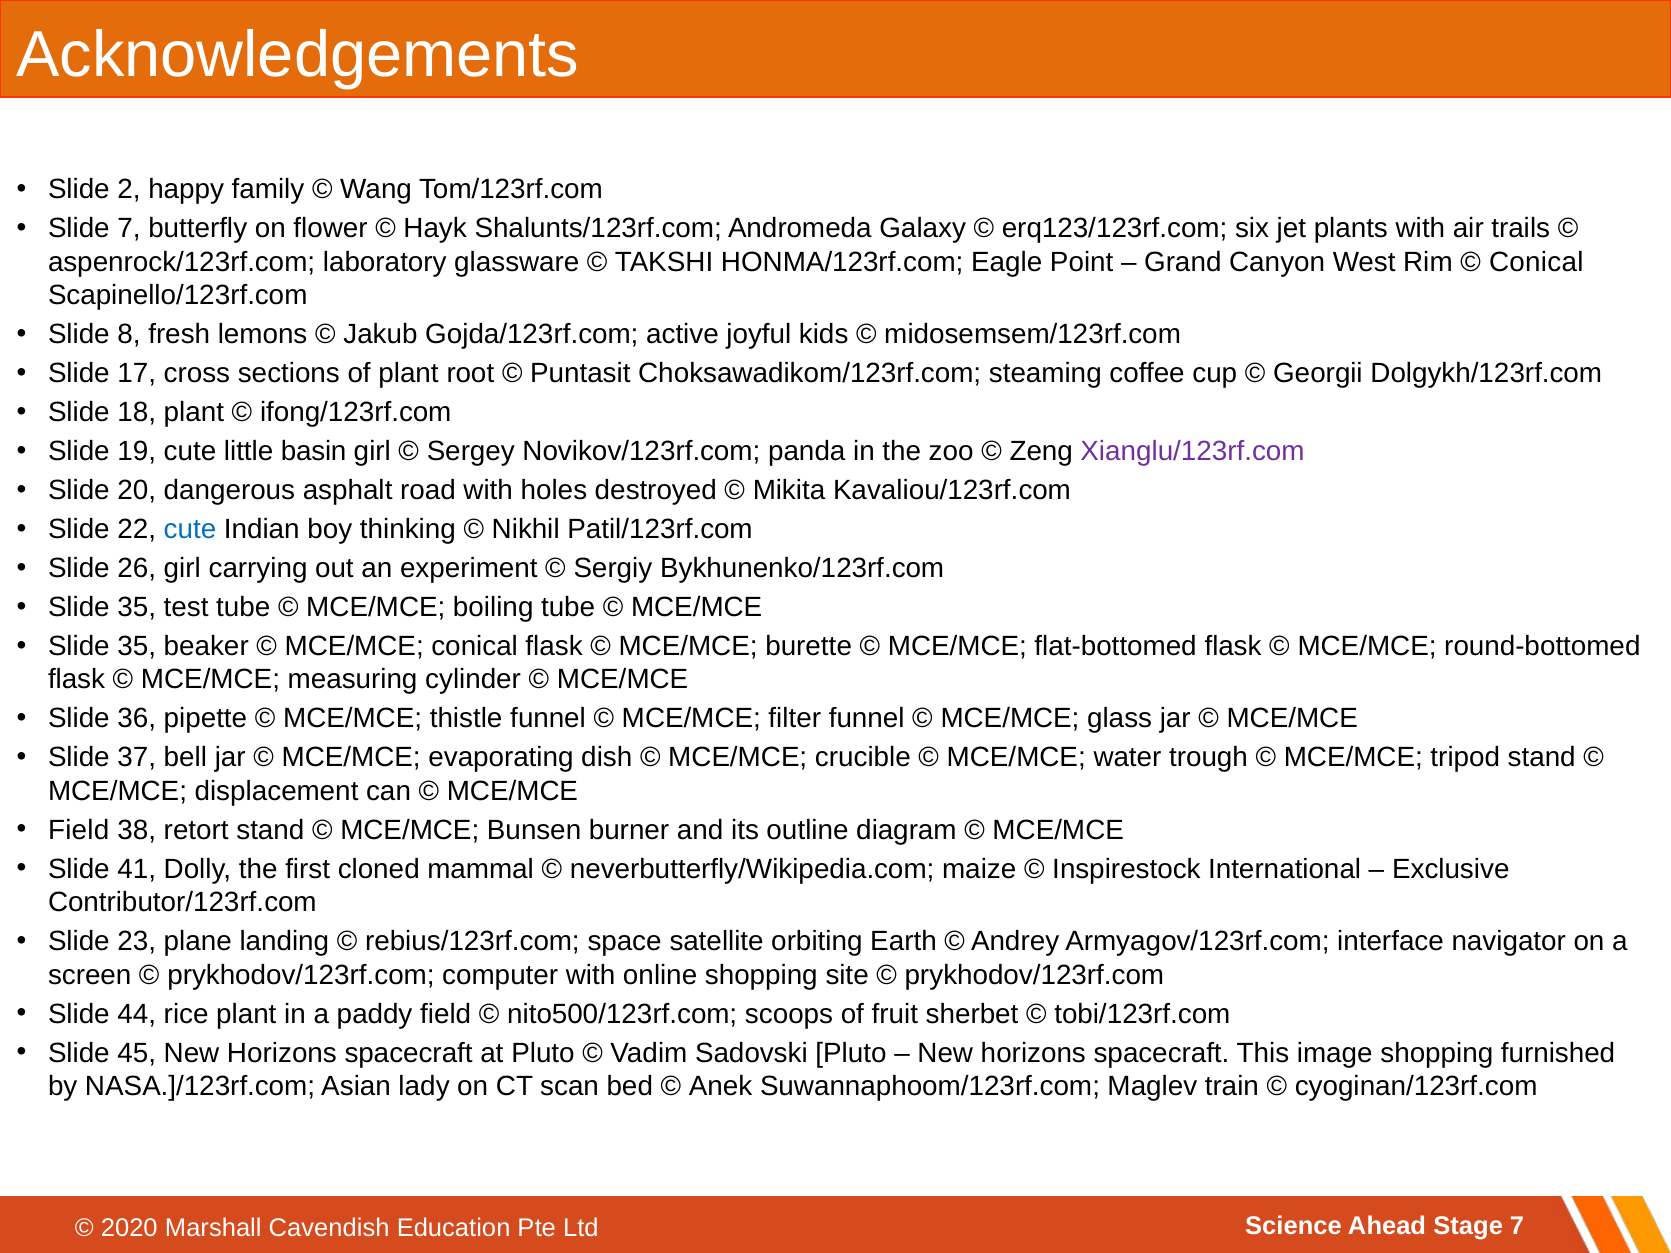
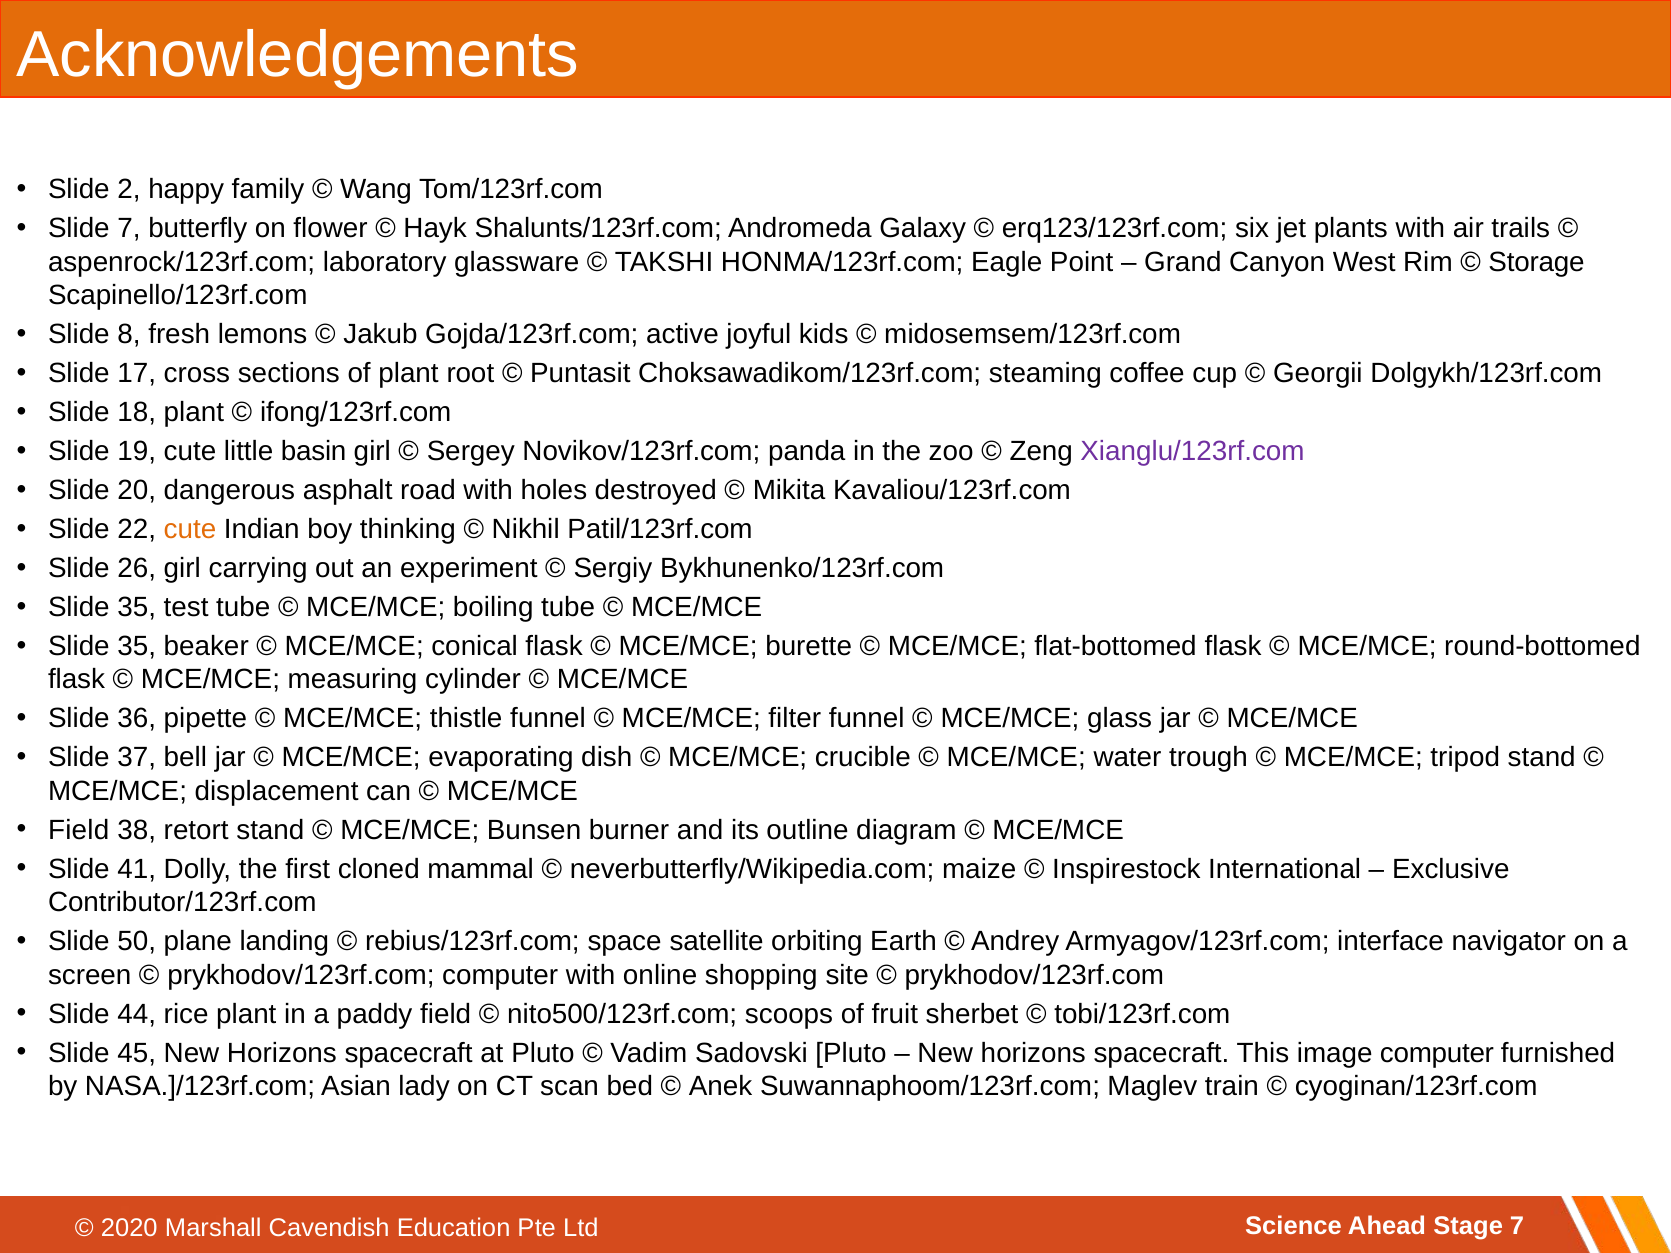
Conical at (1536, 262): Conical -> Storage
cute at (190, 529) colour: blue -> orange
23: 23 -> 50
image shopping: shopping -> computer
